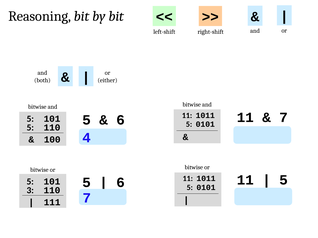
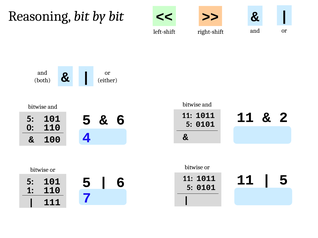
7 at (284, 118): 7 -> 2
5 at (30, 128): 5 -> 0
3 at (30, 191): 3 -> 1
